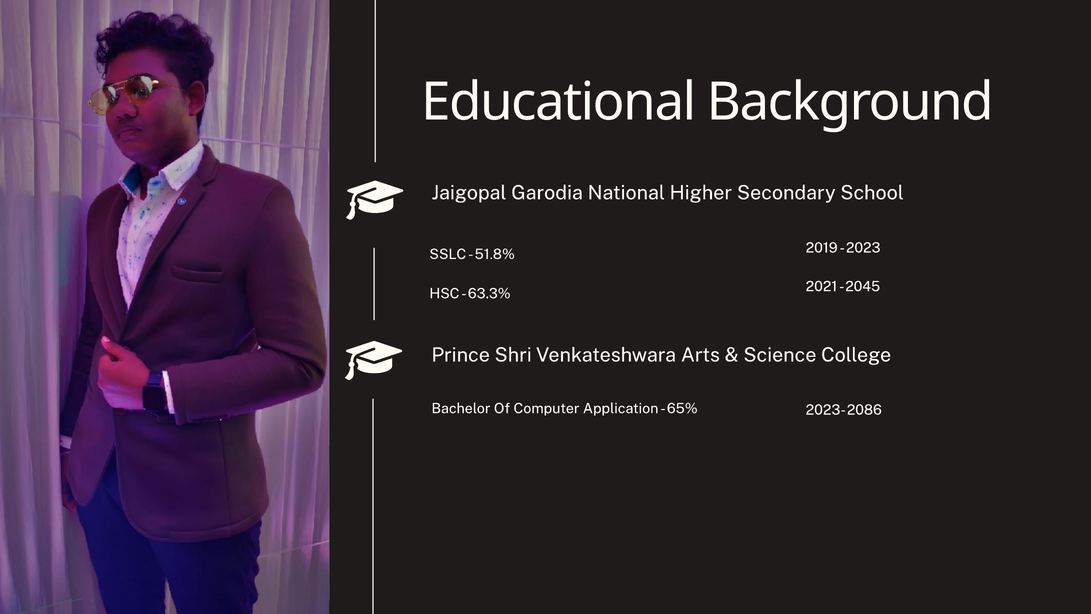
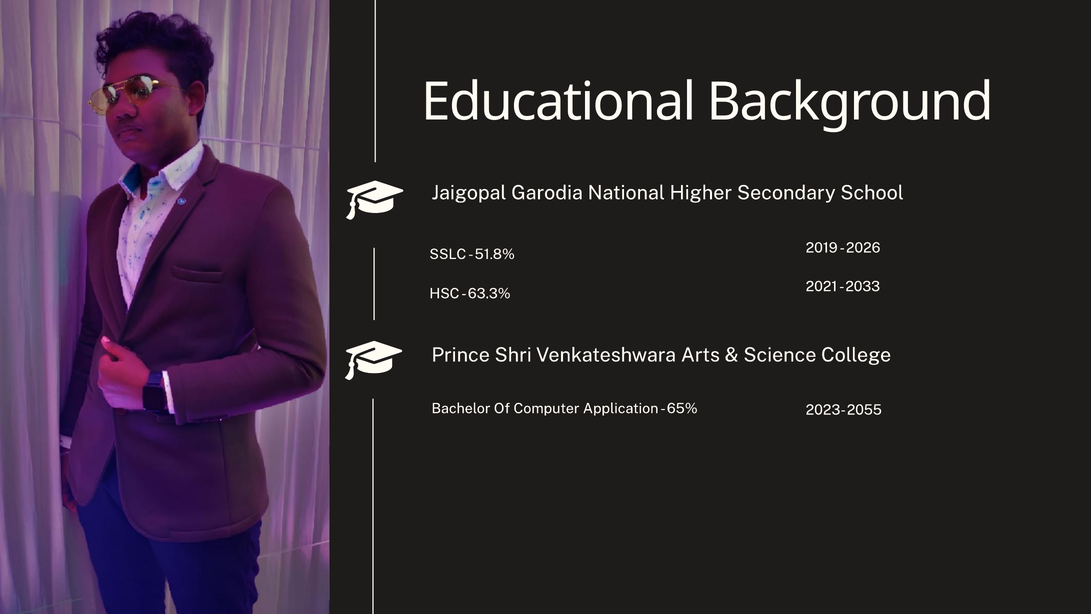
2023: 2023 -> 2026
2045: 2045 -> 2033
2086: 2086 -> 2055
